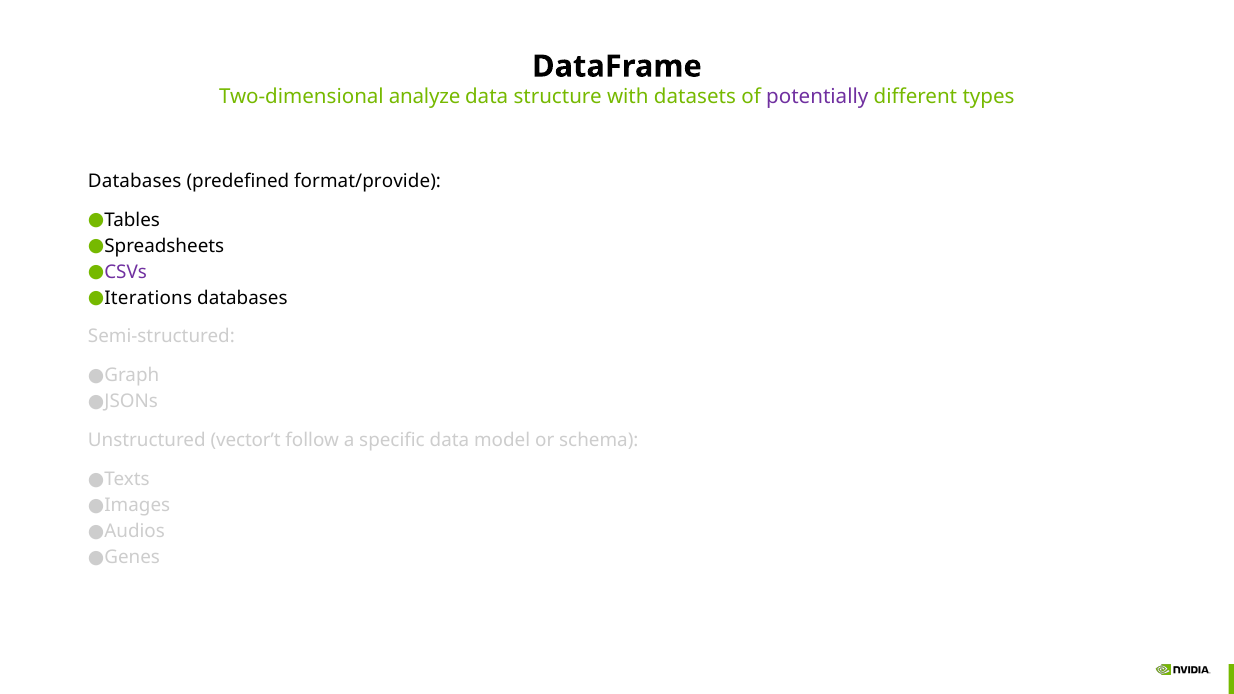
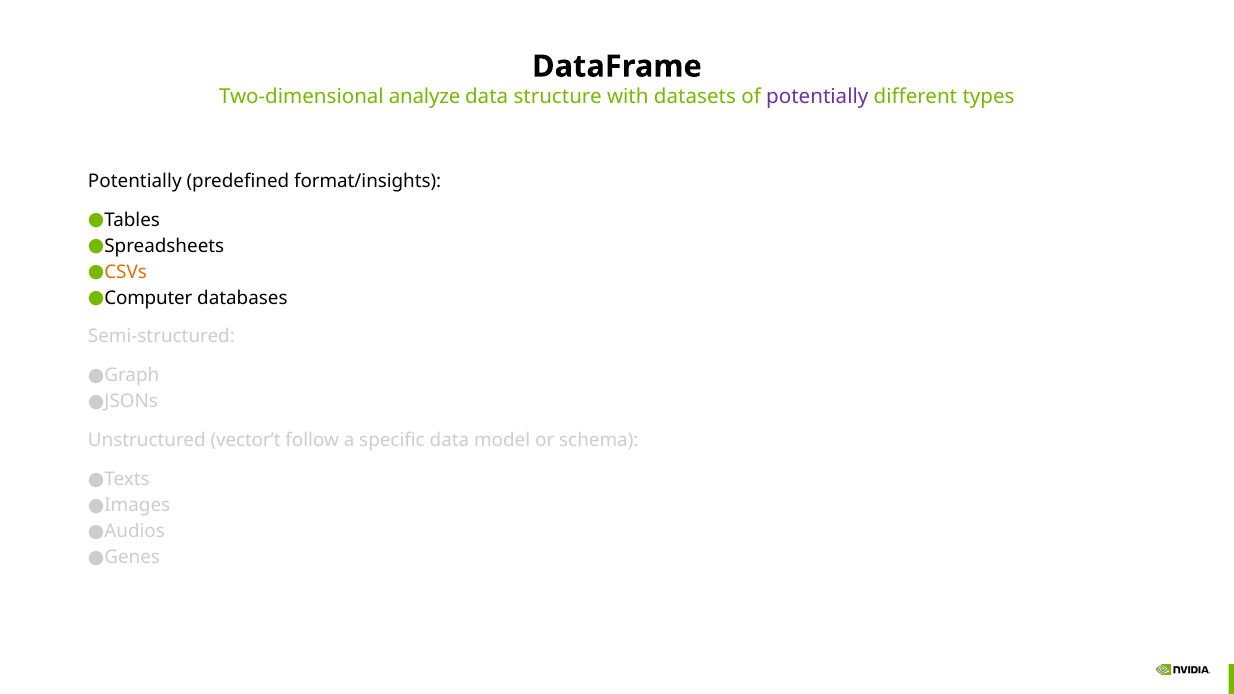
Databases at (135, 181): Databases -> Potentially
format/provide: format/provide -> format/insights
CSVs colour: purple -> orange
Iterations: Iterations -> Computer
